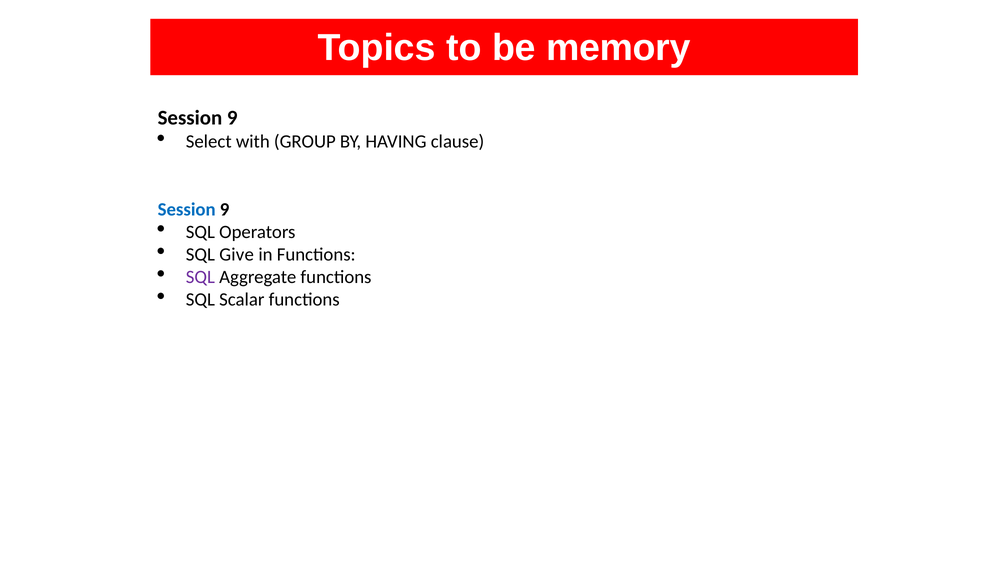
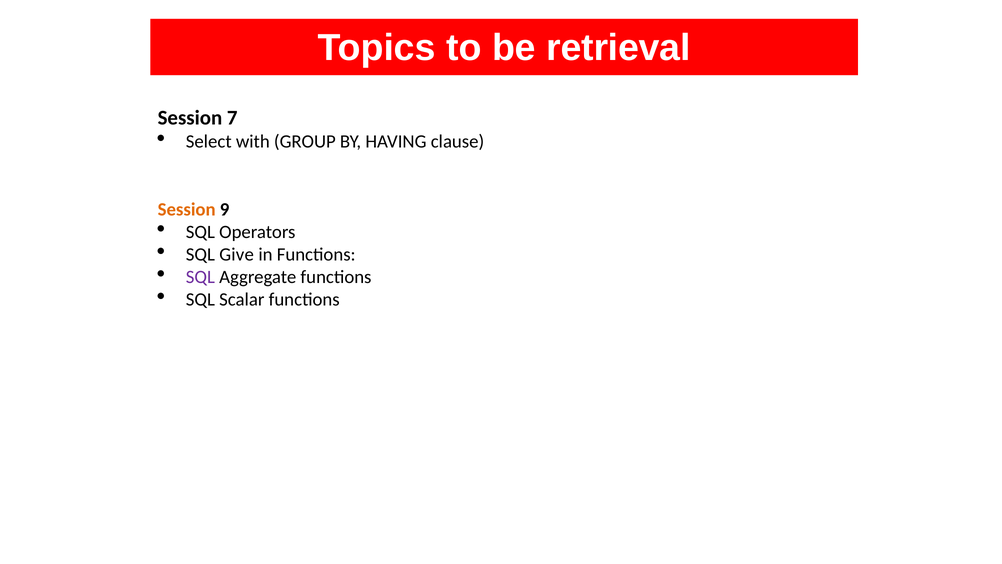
memory: memory -> retrieval
9 at (232, 118): 9 -> 7
Session at (187, 209) colour: blue -> orange
